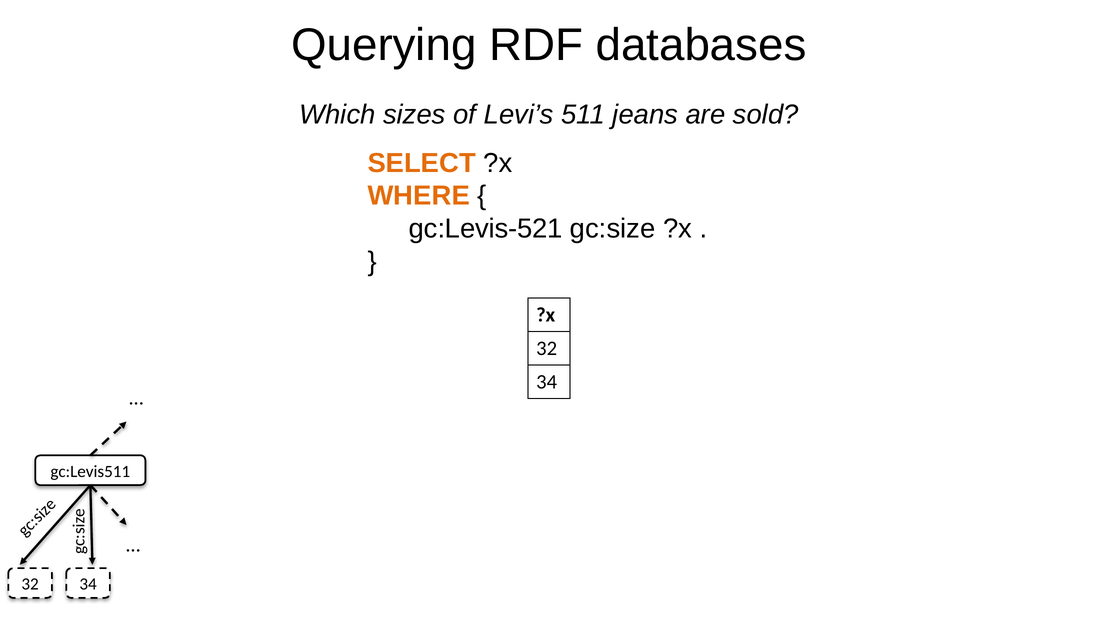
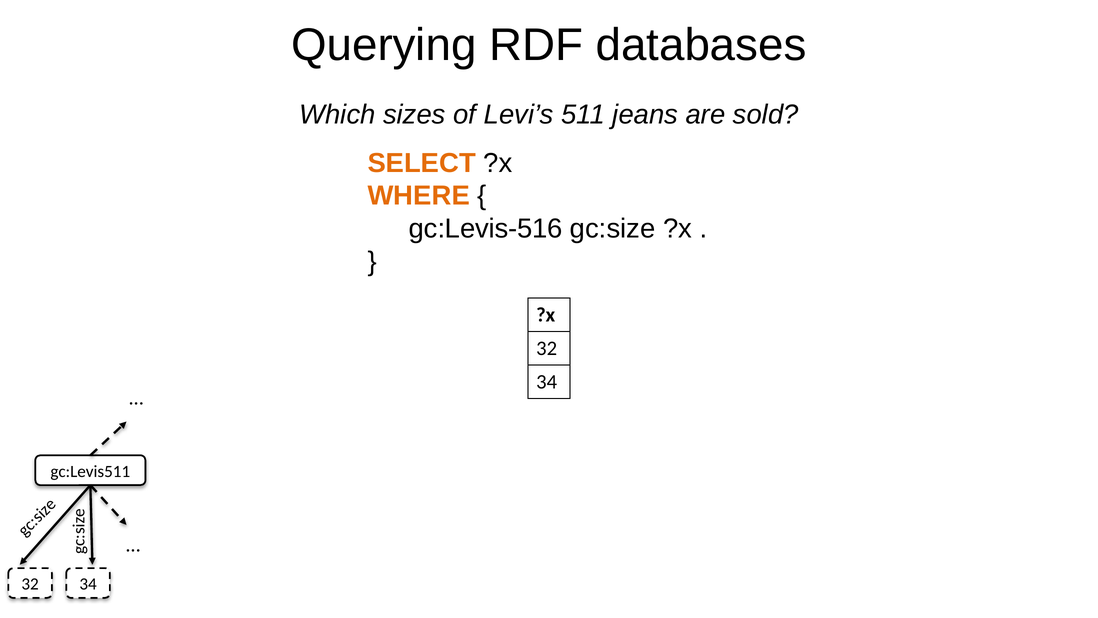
gc:Levis-521: gc:Levis-521 -> gc:Levis-516
